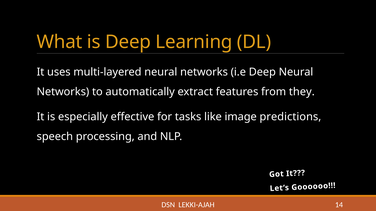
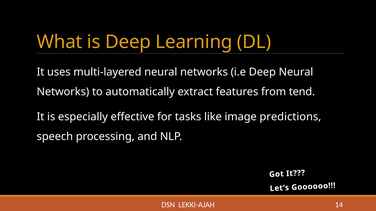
they: they -> tend
